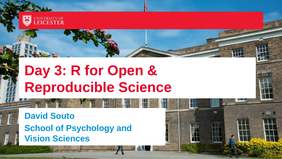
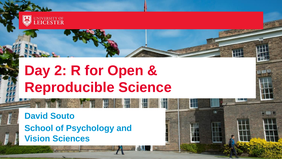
3: 3 -> 2
